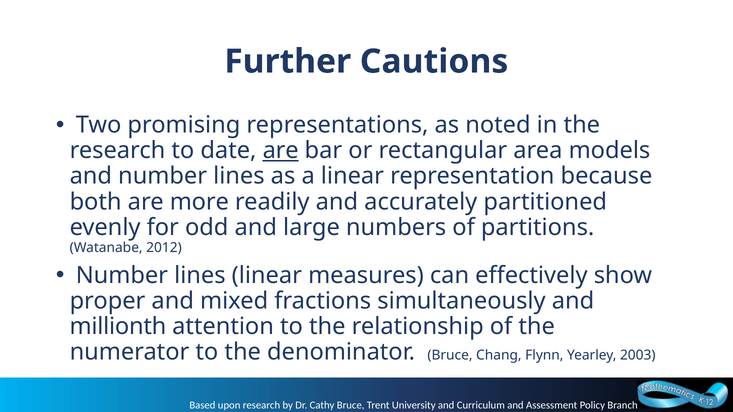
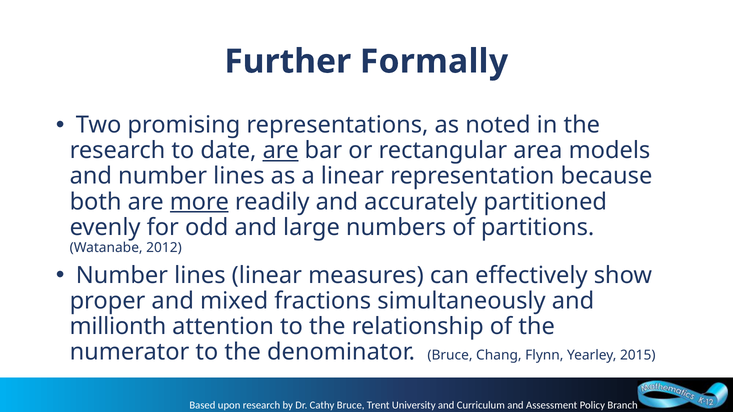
Cautions: Cautions -> Formally
more underline: none -> present
2003: 2003 -> 2015
